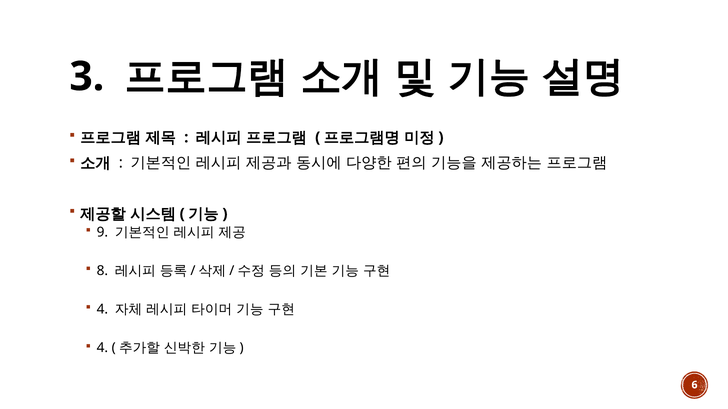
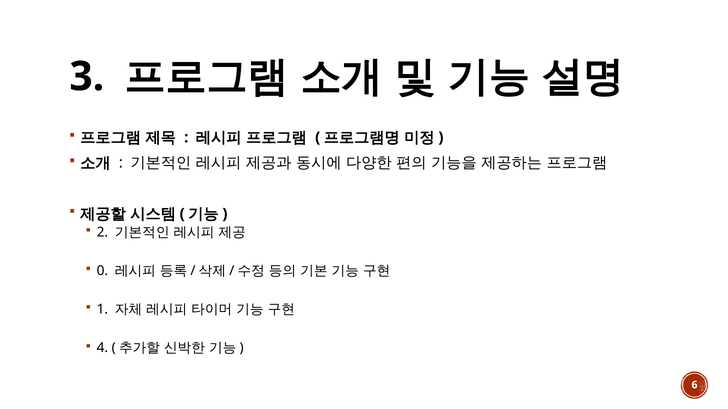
9: 9 -> 2
8: 8 -> 0
4 at (102, 310): 4 -> 1
